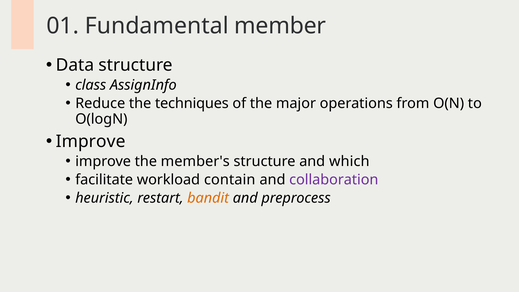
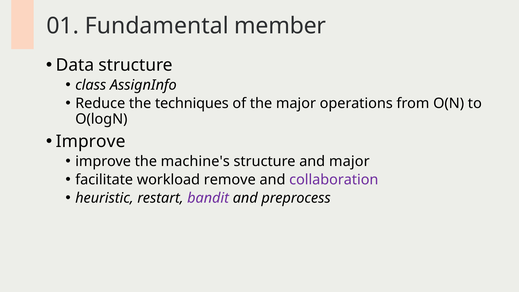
member's: member's -> machine's
and which: which -> major
contain: contain -> remove
bandit colour: orange -> purple
